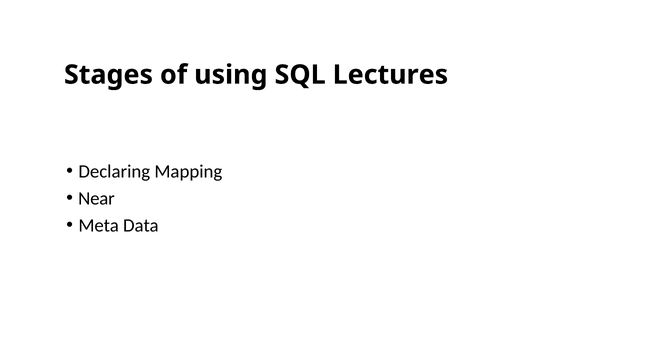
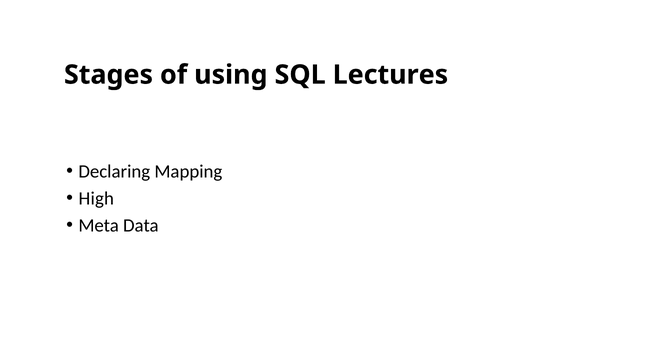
Near: Near -> High
